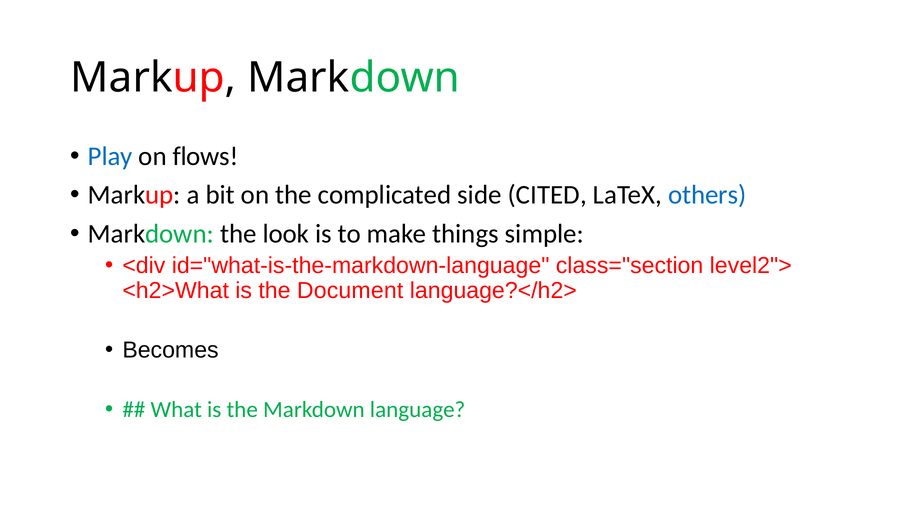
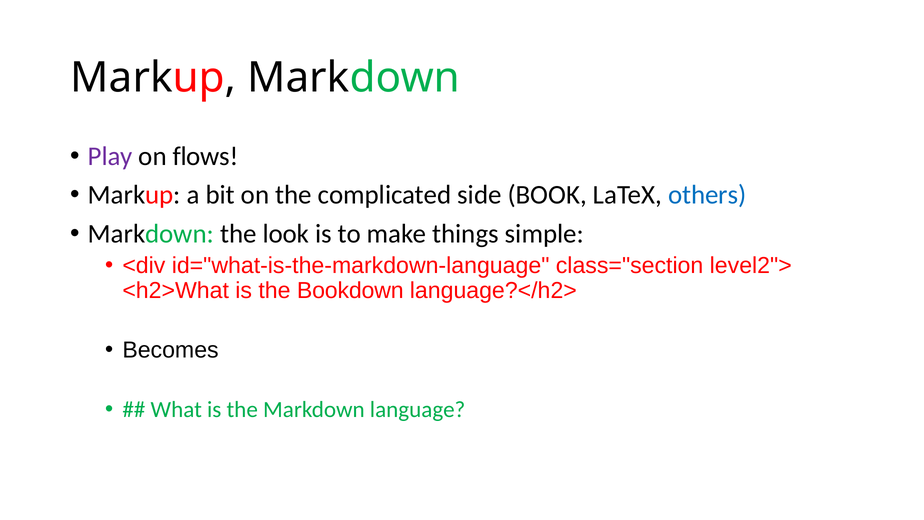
Play colour: blue -> purple
CITED: CITED -> BOOK
Document: Document -> Bookdown
